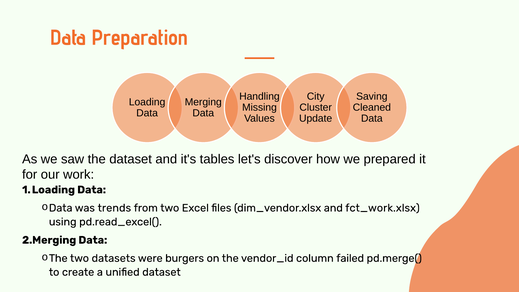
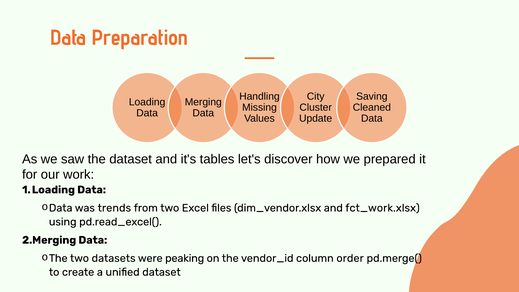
burgers: burgers -> peaking
failed: failed -> order
